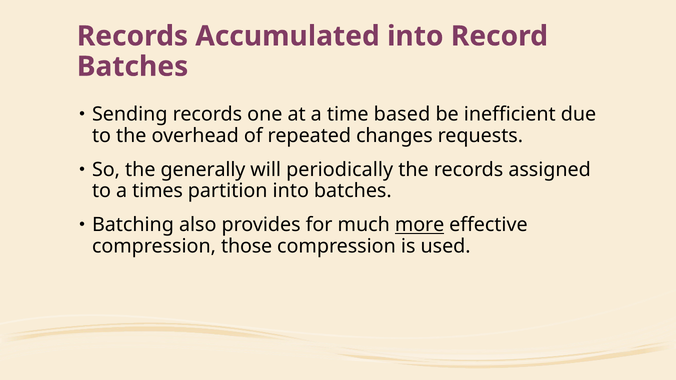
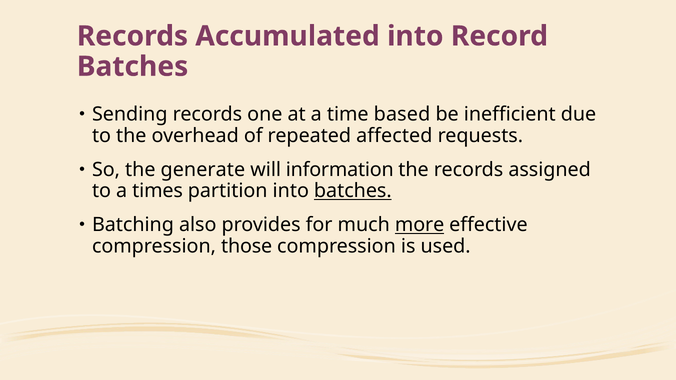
changes: changes -> affected
generally: generally -> generate
periodically: periodically -> information
batches at (353, 191) underline: none -> present
